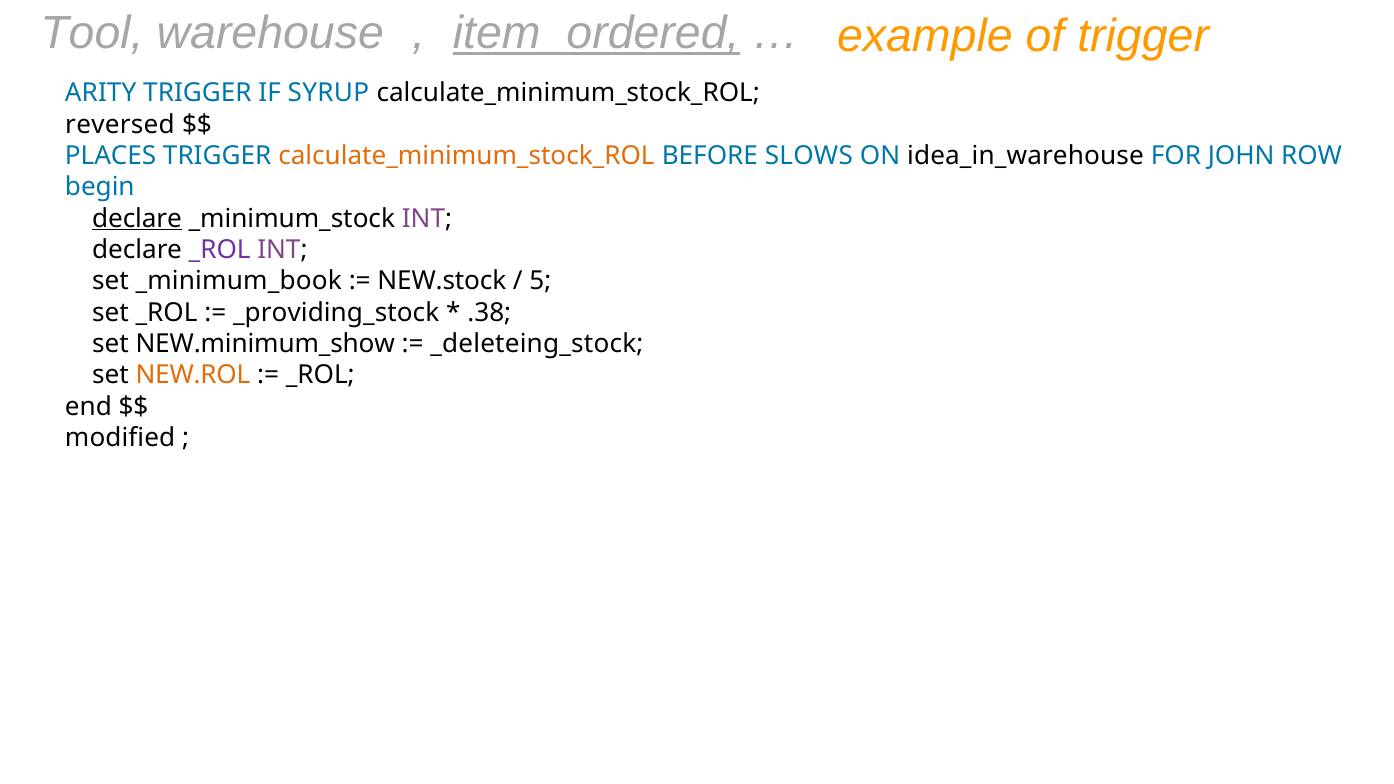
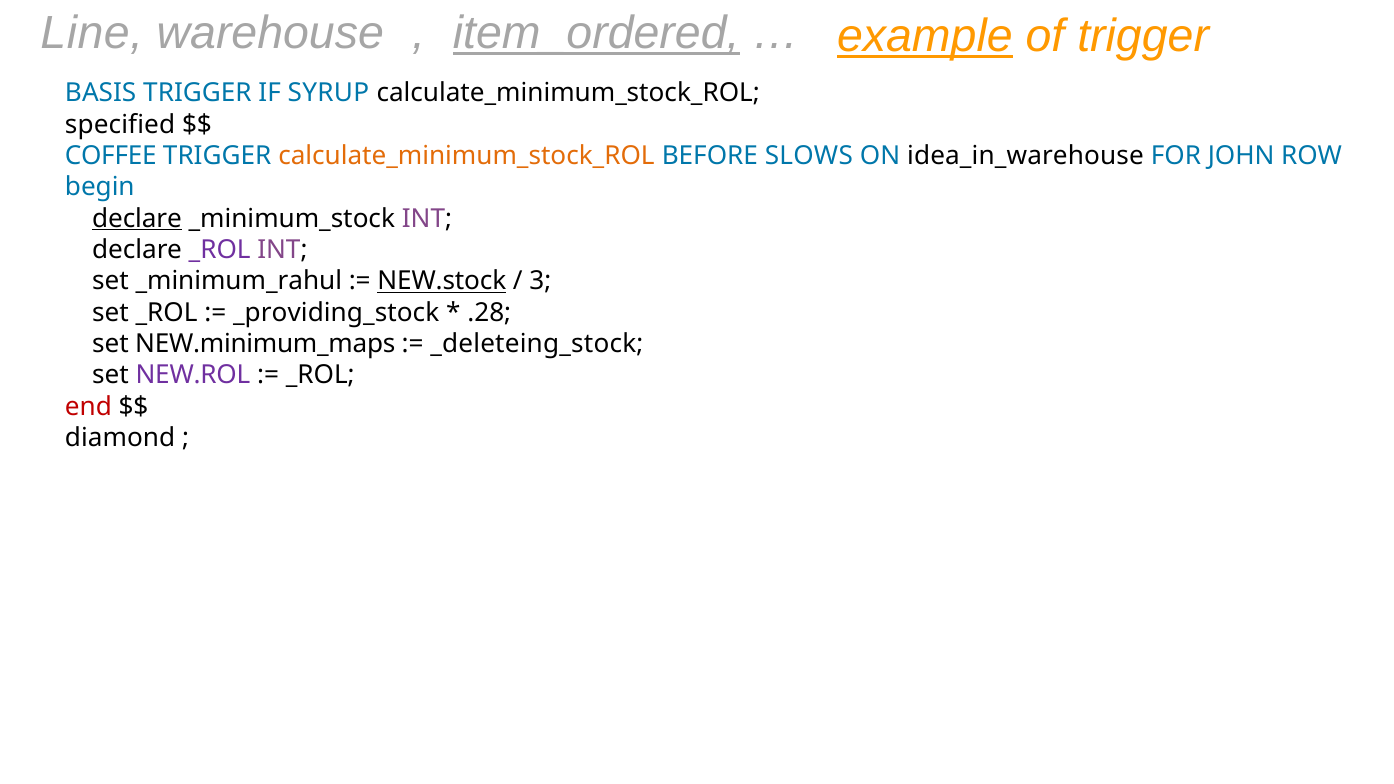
Tool: Tool -> Line
example underline: none -> present
ARITY: ARITY -> BASIS
reversed: reversed -> specified
PLACES: PLACES -> COFFEE
_minimum_book: _minimum_book -> _minimum_rahul
NEW.stock underline: none -> present
5: 5 -> 3
.38: .38 -> .28
NEW.minimum_show: NEW.minimum_show -> NEW.minimum_maps
NEW.ROL colour: orange -> purple
end colour: black -> red
modified: modified -> diamond
